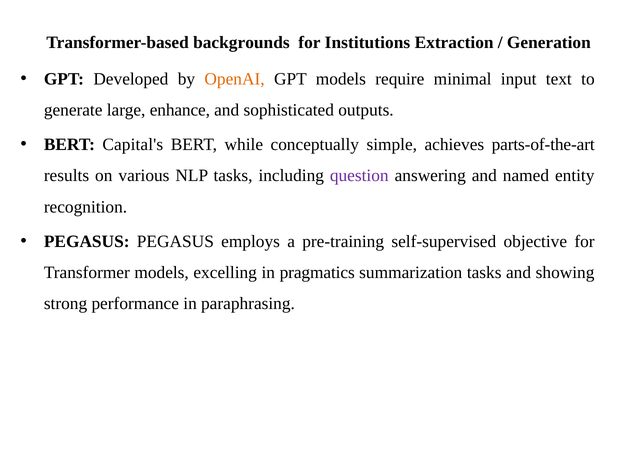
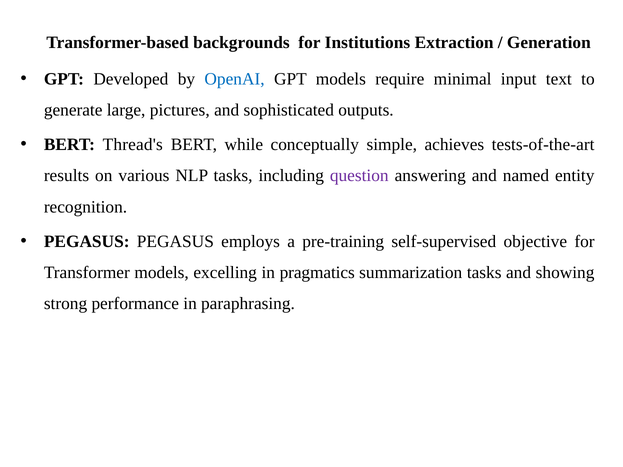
OpenAI colour: orange -> blue
enhance: enhance -> pictures
Capital's: Capital's -> Thread's
parts-of-the-art: parts-of-the-art -> tests-of-the-art
